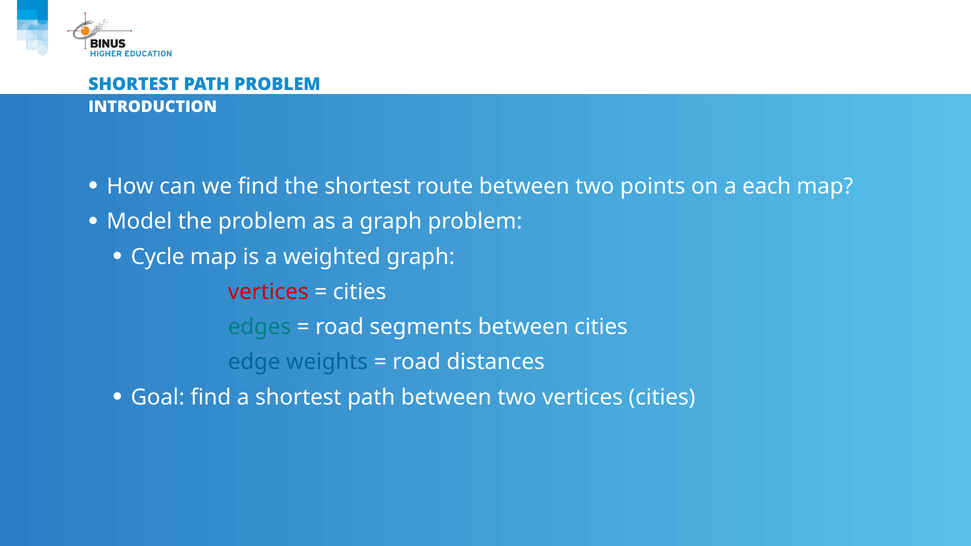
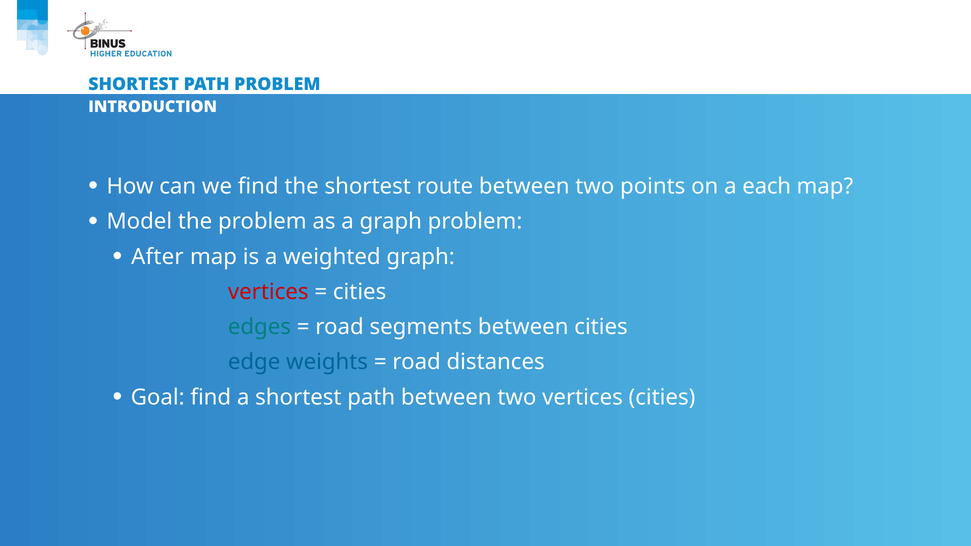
Cycle: Cycle -> After
